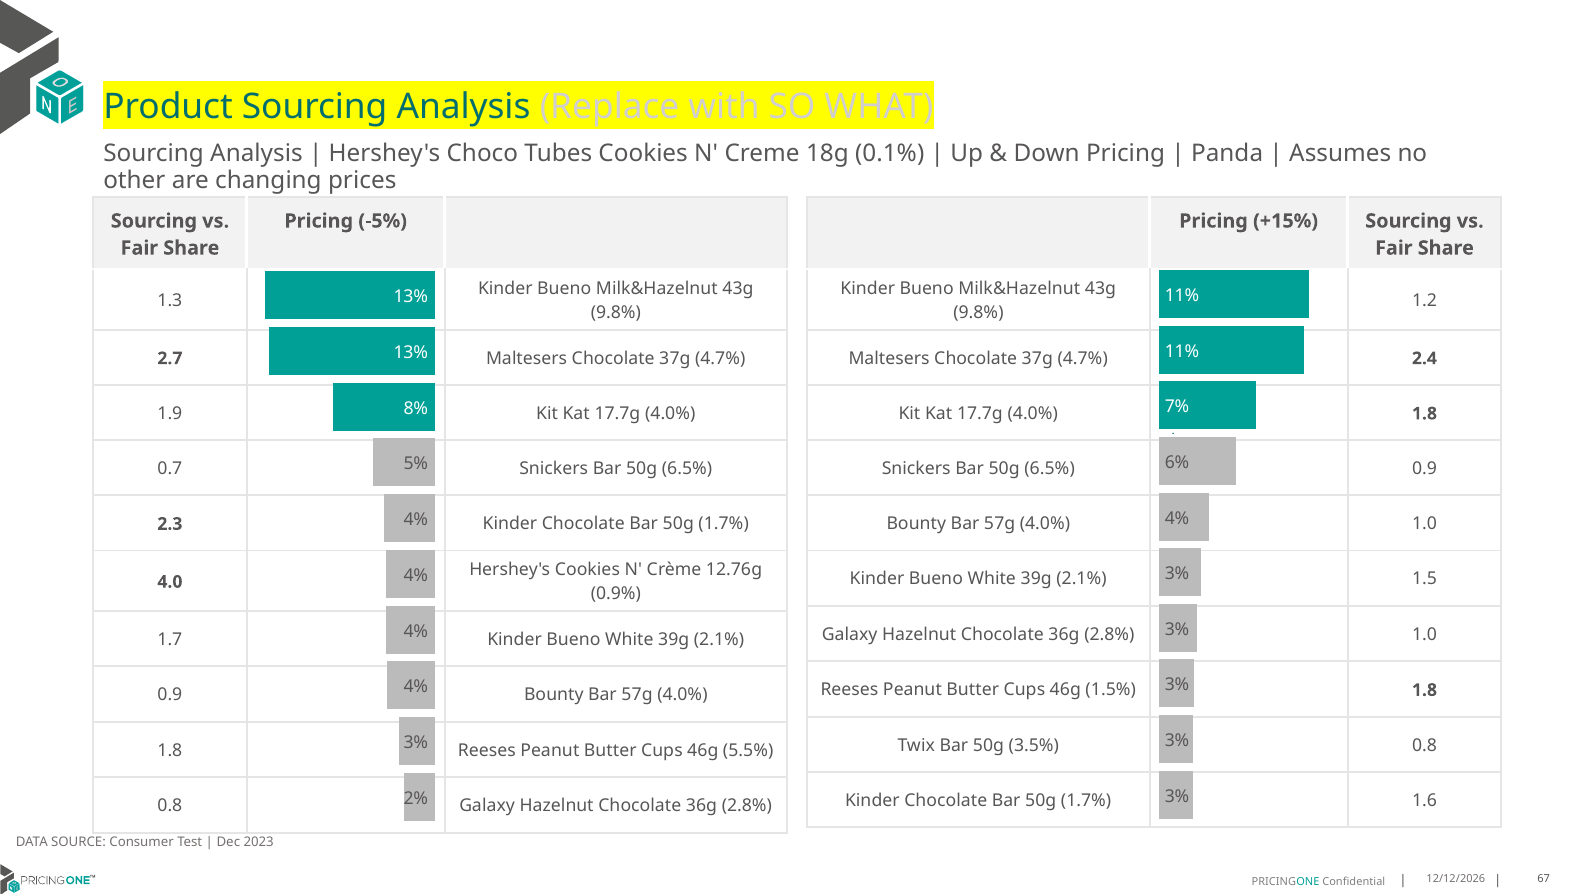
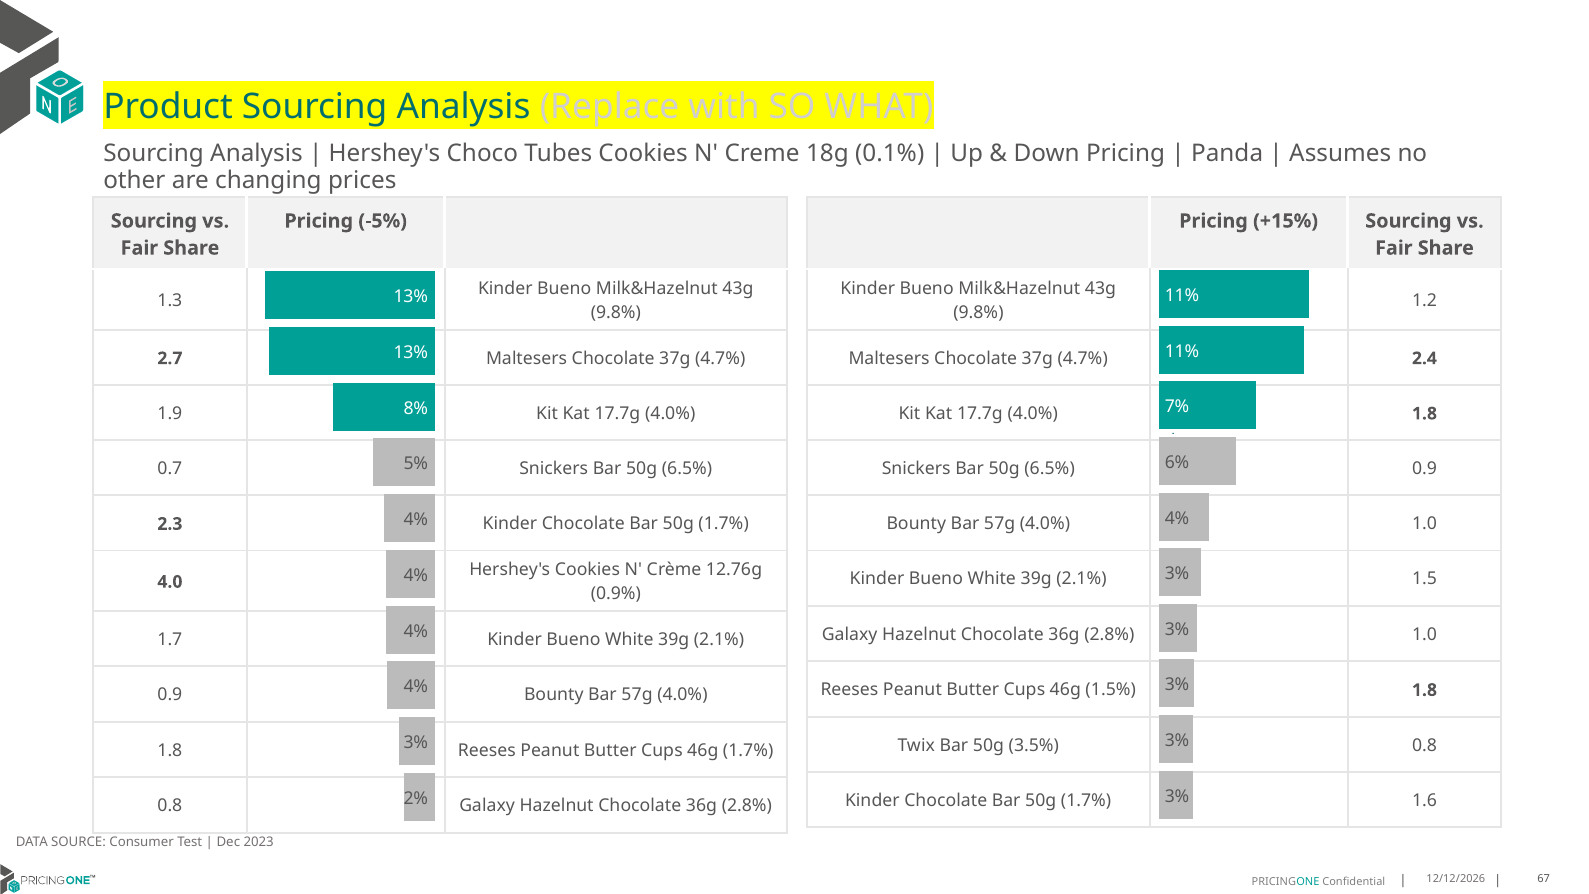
46g 5.5%: 5.5% -> 1.7%
